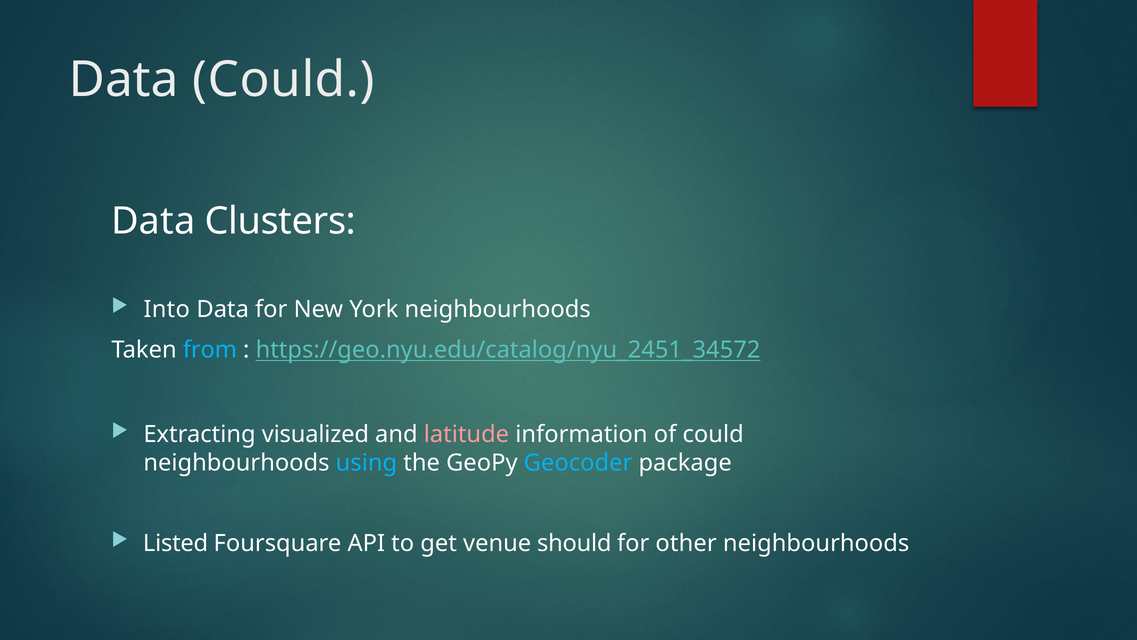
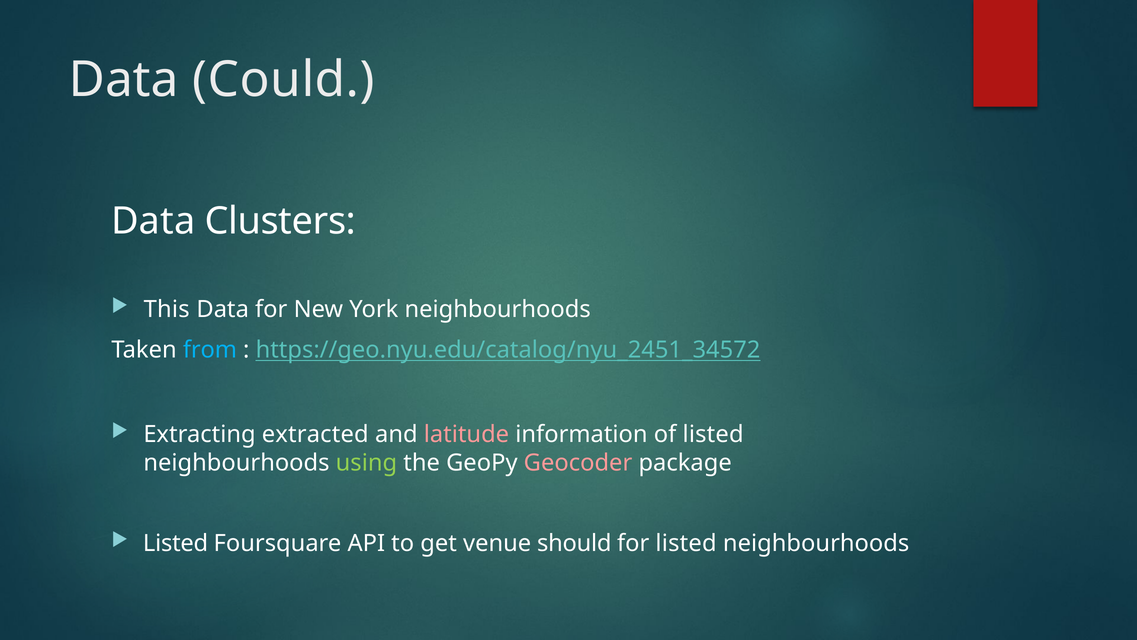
Into: Into -> This
visualized: visualized -> extracted
of could: could -> listed
using colour: light blue -> light green
Geocoder colour: light blue -> pink
for other: other -> listed
